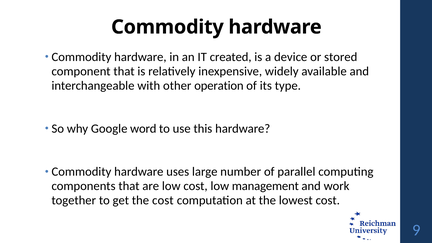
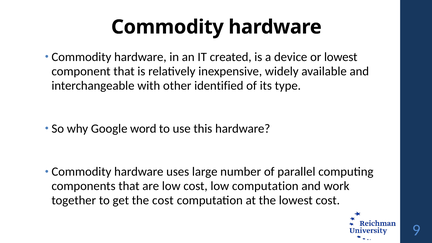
or stored: stored -> lowest
operation: operation -> identified
low management: management -> computation
